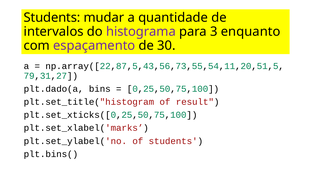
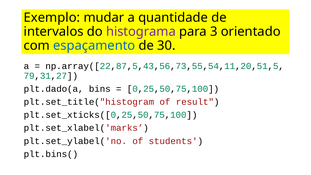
Students at (52, 18): Students -> Exemplo
enquanto: enquanto -> orientado
espaçamento colour: purple -> blue
